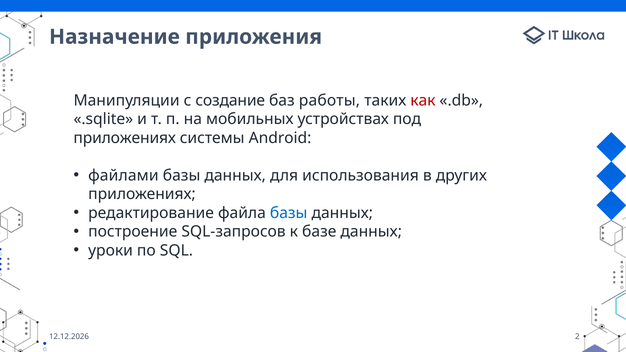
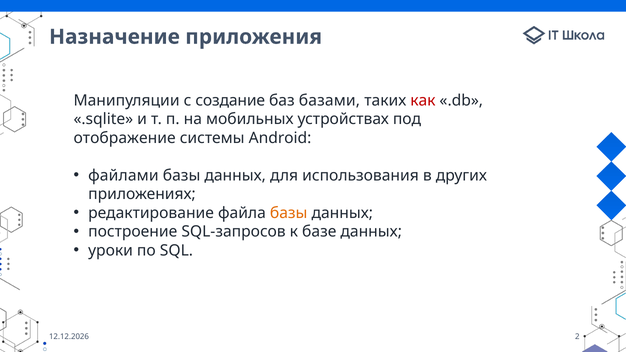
работы: работы -> базами
приложениях at (125, 138): приложениях -> отображение
базы at (289, 213) colour: blue -> orange
